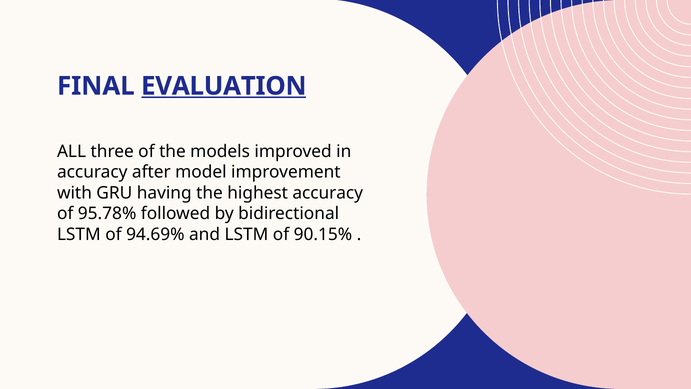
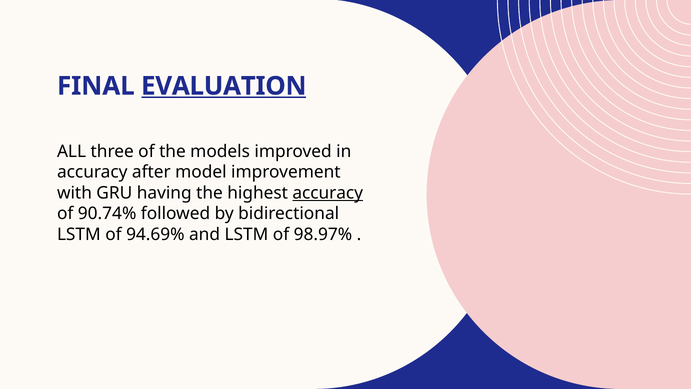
accuracy at (328, 193) underline: none -> present
95.78%: 95.78% -> 90.74%
90.15%: 90.15% -> 98.97%
